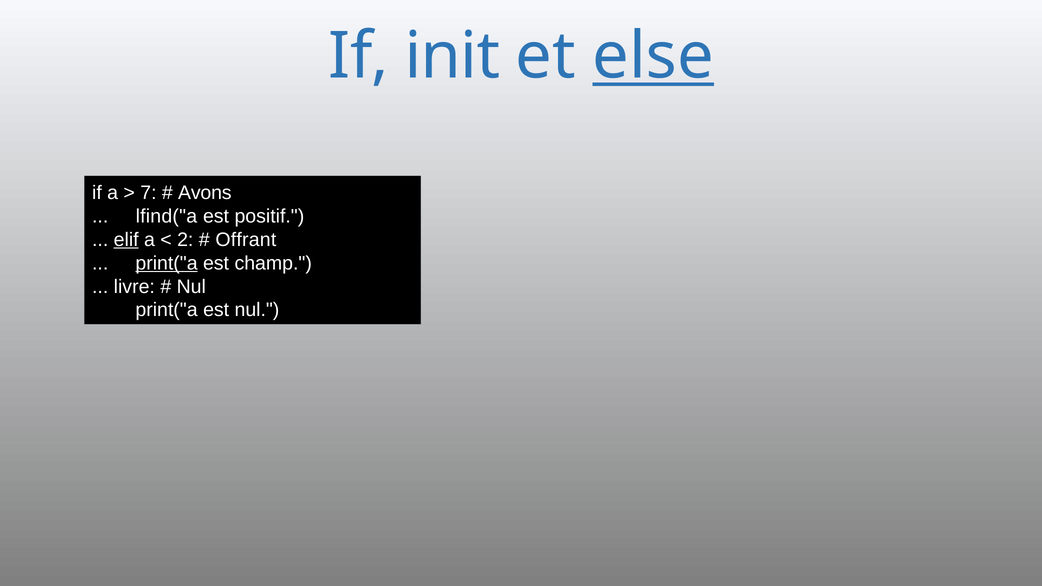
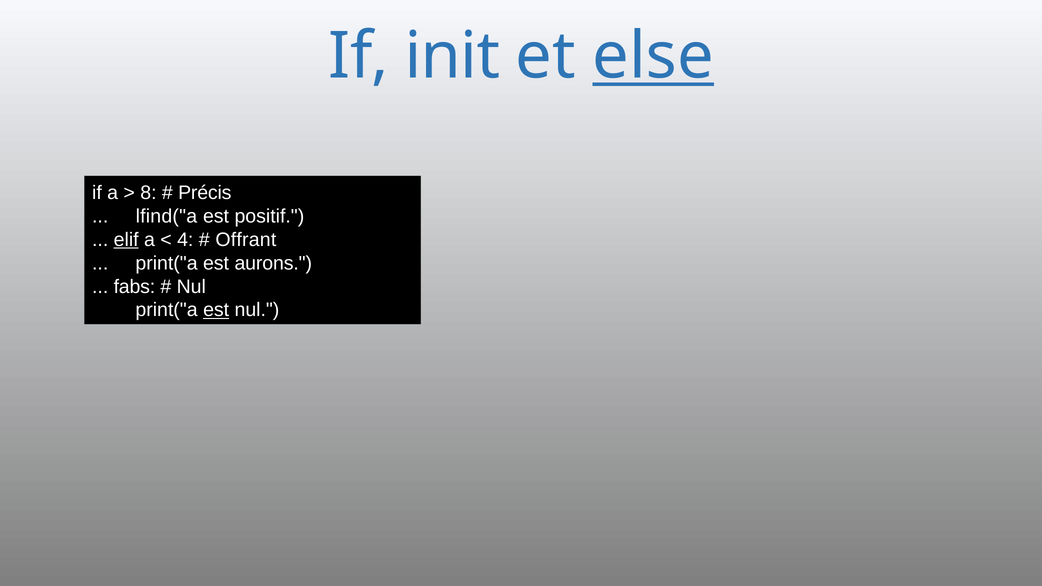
7: 7 -> 8
Avons: Avons -> Précis
2: 2 -> 4
print("a at (167, 263) underline: present -> none
champ: champ -> aurons
livre: livre -> fabs
est at (216, 310) underline: none -> present
